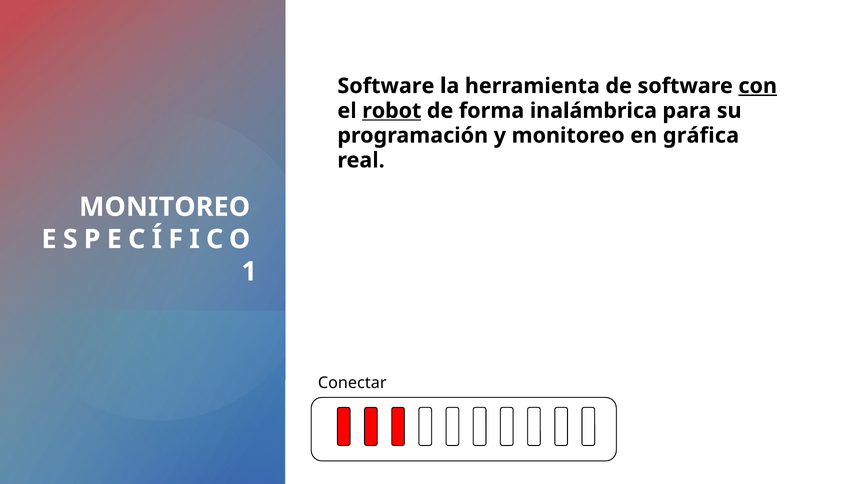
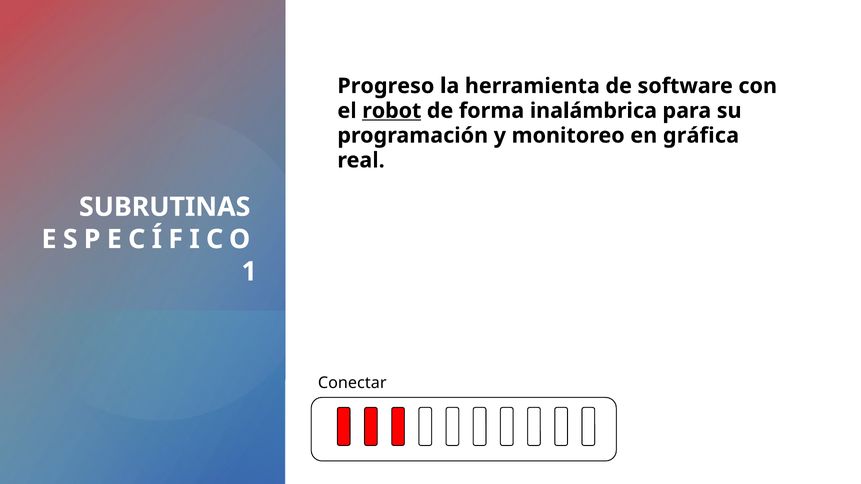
Software at (386, 86): Software -> Progreso
con underline: present -> none
MONITOREO at (165, 207): MONITOREO -> SUBRUTINAS
